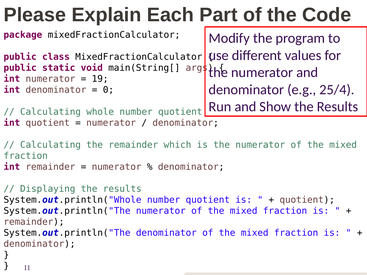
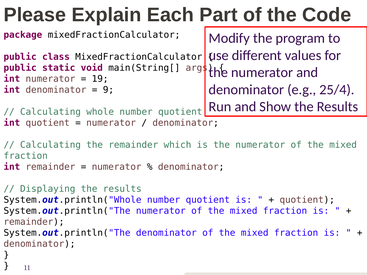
0: 0 -> 9
